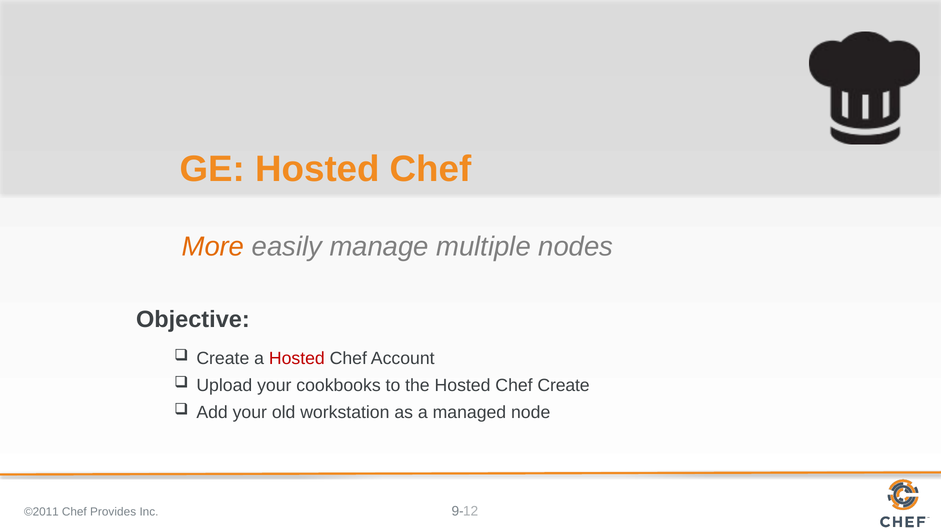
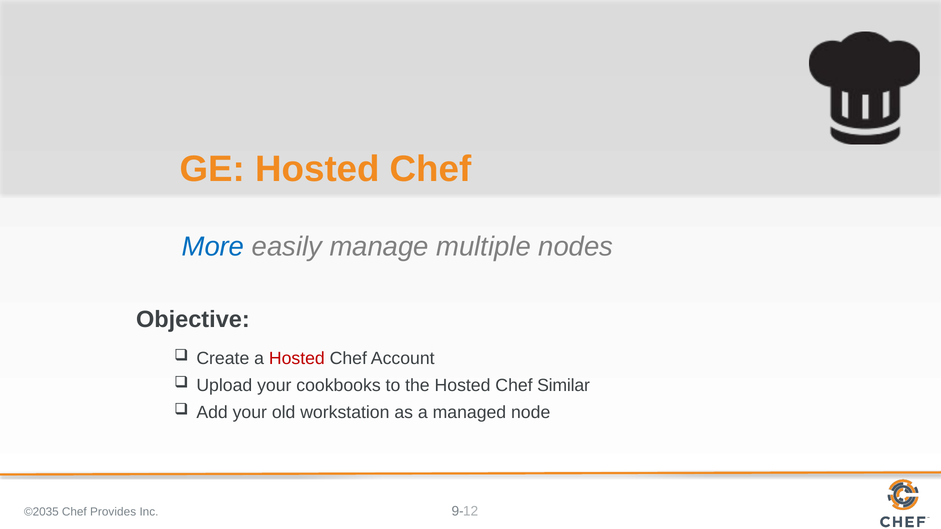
More colour: orange -> blue
Chef Create: Create -> Similar
©2011: ©2011 -> ©2035
